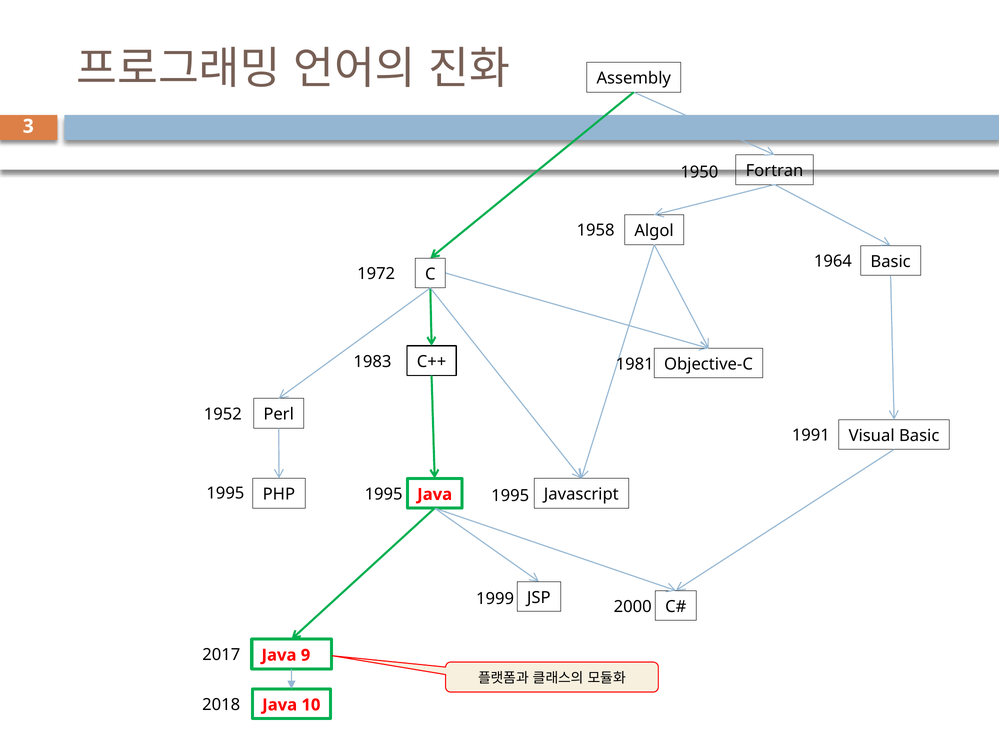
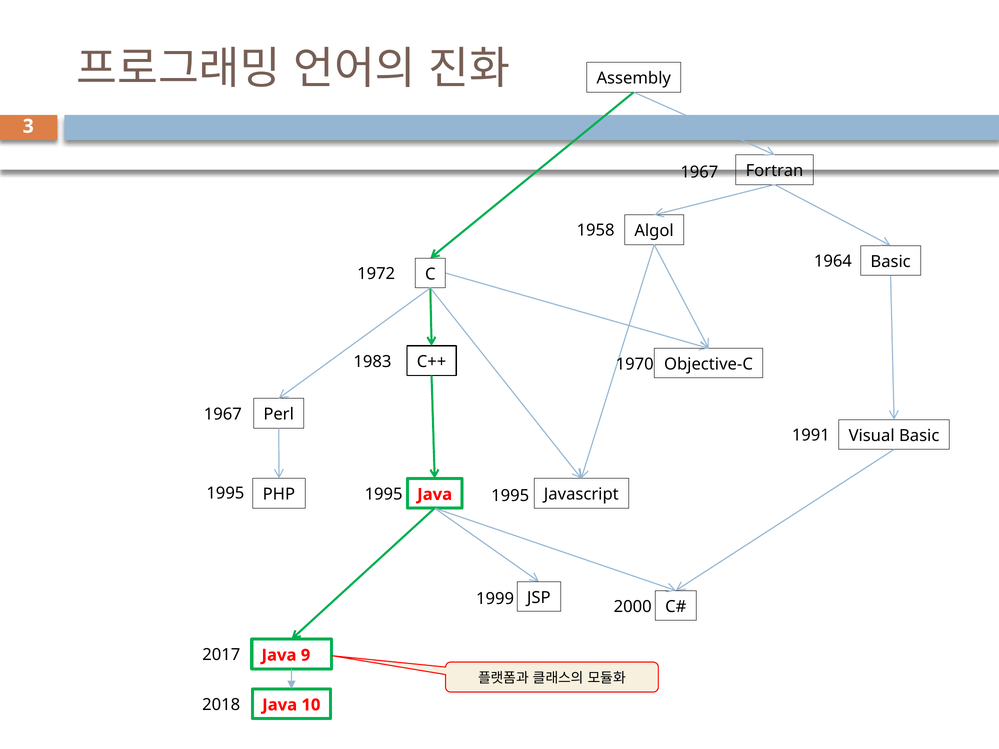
1950 at (699, 172): 1950 -> 1967
1981: 1981 -> 1970
1952 at (223, 414): 1952 -> 1967
